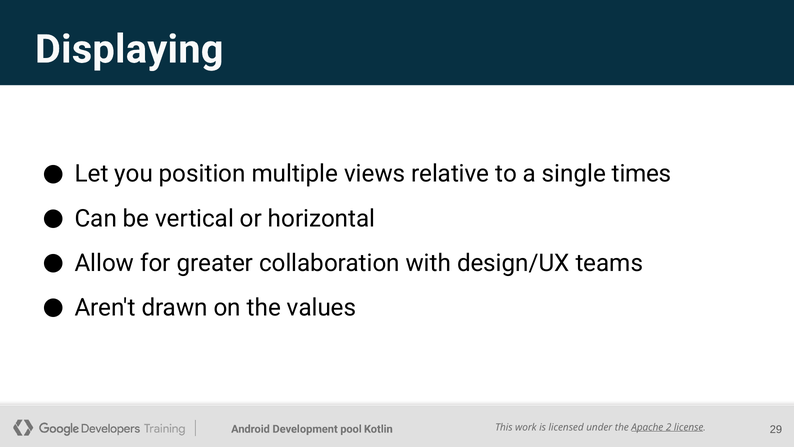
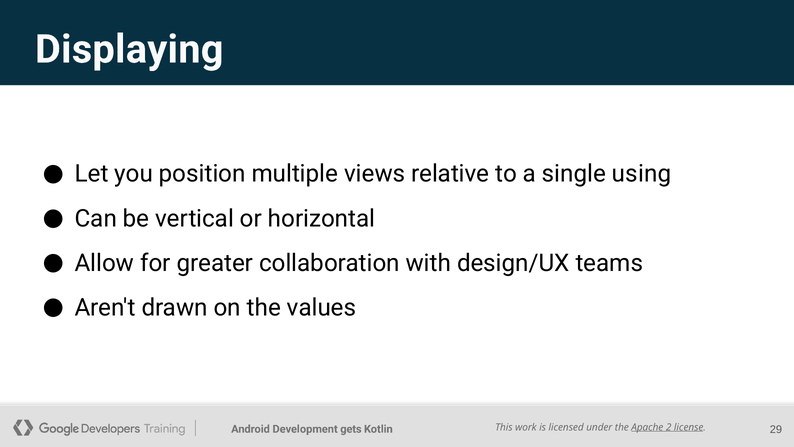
times: times -> using
pool: pool -> gets
